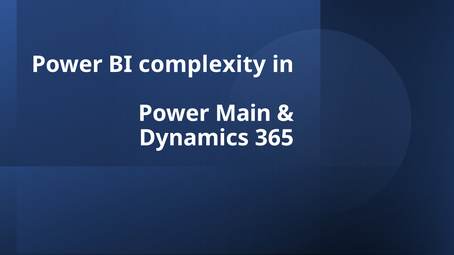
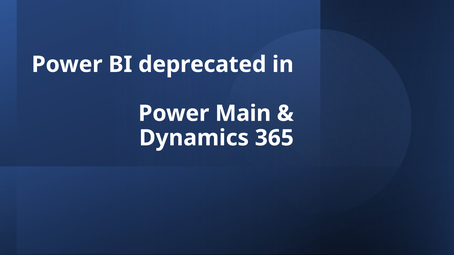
complexity: complexity -> deprecated
